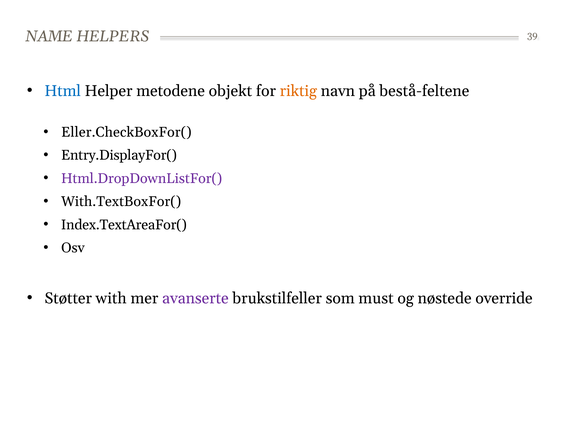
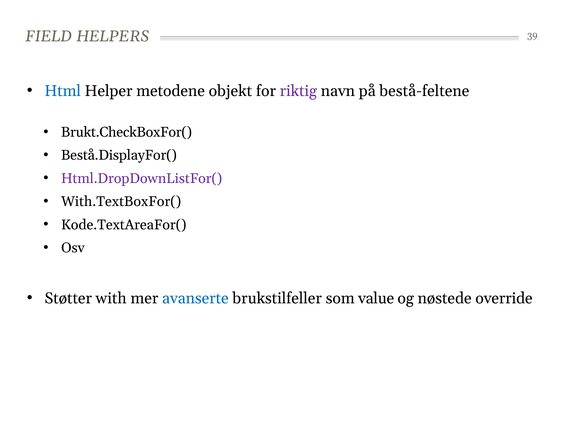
NAME: NAME -> FIELD
riktig colour: orange -> purple
Eller.CheckBoxFor(: Eller.CheckBoxFor( -> Brukt.CheckBoxFor(
Entry.DisplayFor(: Entry.DisplayFor( -> Bestå.DisplayFor(
Index.TextAreaFor(: Index.TextAreaFor( -> Kode.TextAreaFor(
avanserte colour: purple -> blue
must: must -> value
